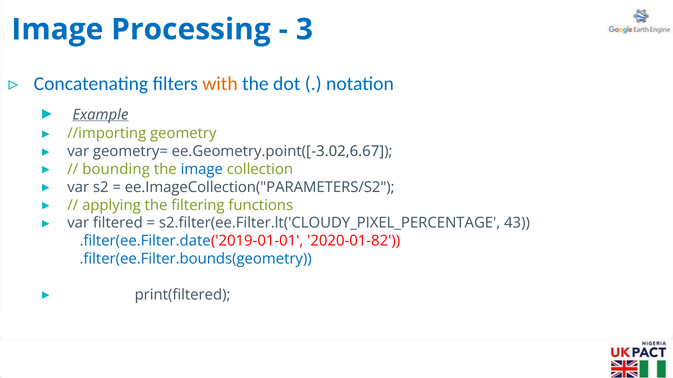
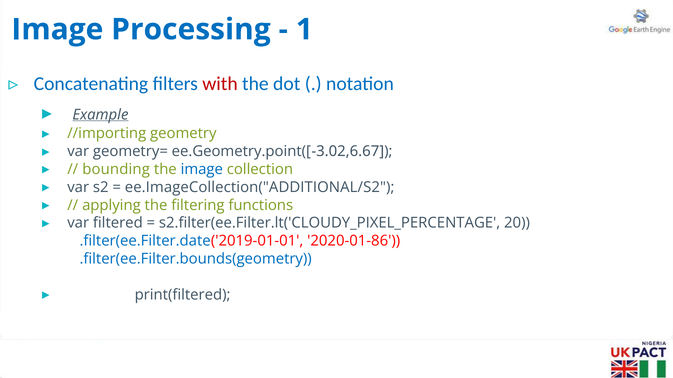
3: 3 -> 1
with colour: orange -> red
ee.ImageCollection("PARAMETERS/S2: ee.ImageCollection("PARAMETERS/S2 -> ee.ImageCollection("ADDITIONAL/S2
43: 43 -> 20
2020-01-82: 2020-01-82 -> 2020-01-86
